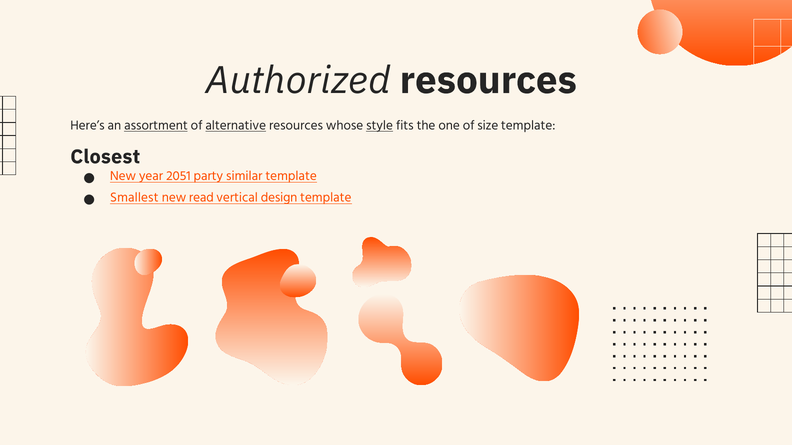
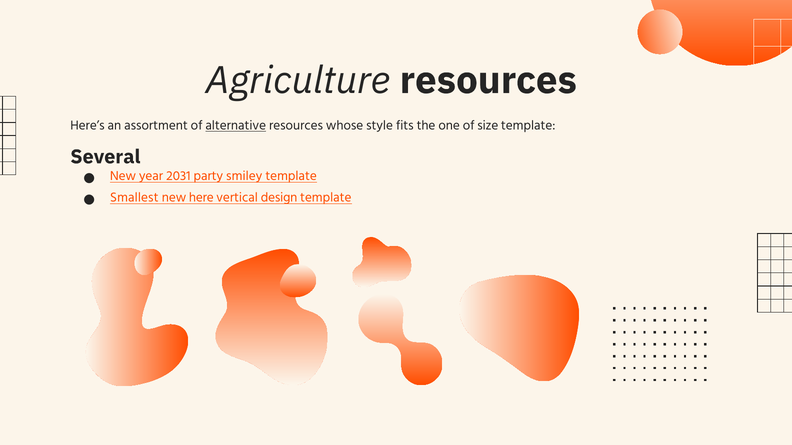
Authorized: Authorized -> Agriculture
assortment underline: present -> none
style underline: present -> none
Closest: Closest -> Several
2051: 2051 -> 2031
similar: similar -> smiley
read: read -> here
